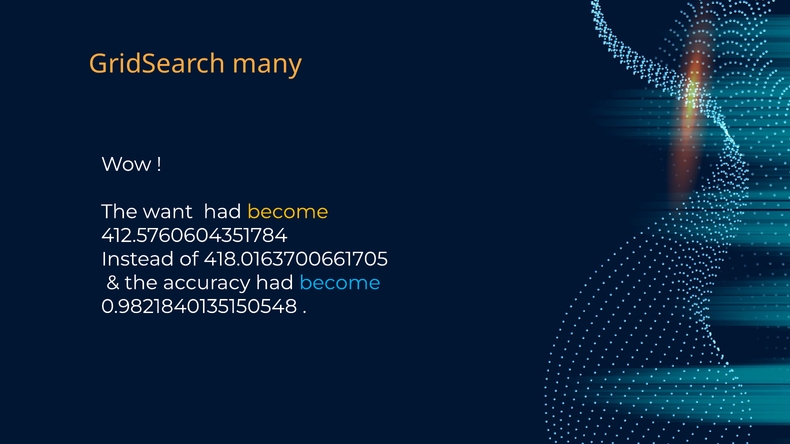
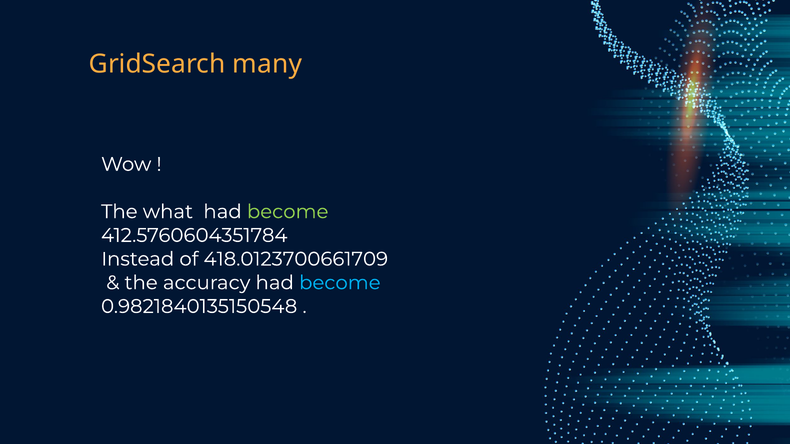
want: want -> what
become at (288, 212) colour: yellow -> light green
418.0163700661705: 418.0163700661705 -> 418.0123700661709
